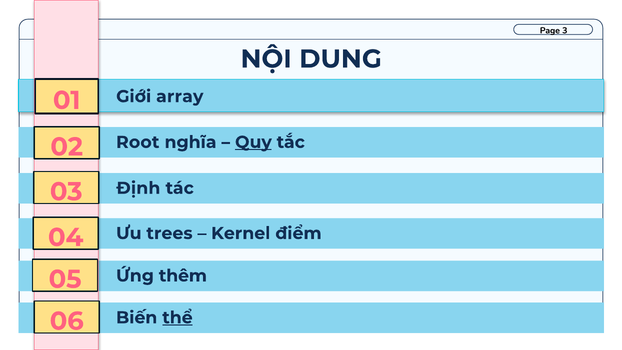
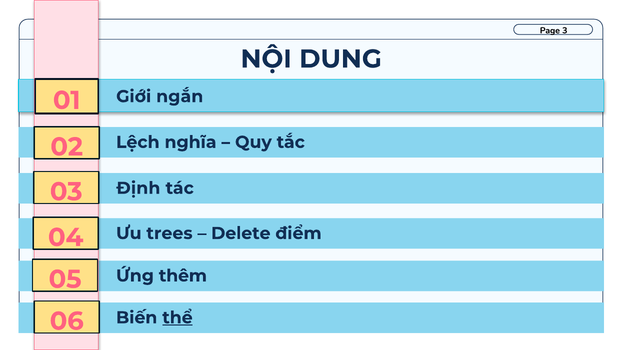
array: array -> ngắn
Root: Root -> Lệch
Quy underline: present -> none
Kernel: Kernel -> Delete
